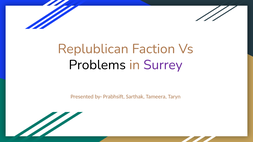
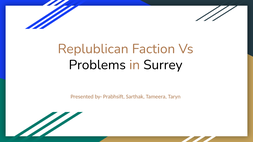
Surrey colour: purple -> black
